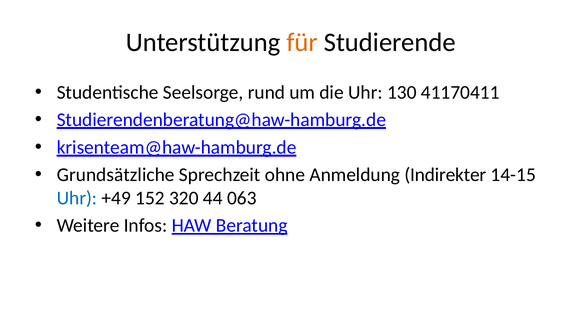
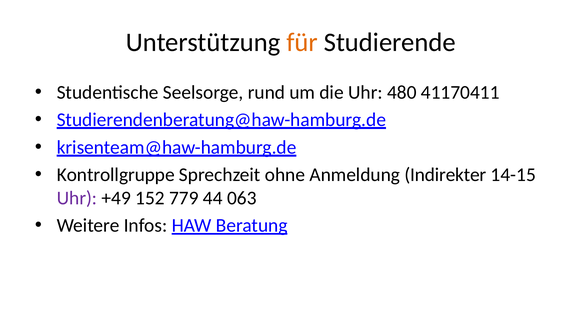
130: 130 -> 480
Grundsätzliche: Grundsätzliche -> Kontrollgruppe
Uhr at (77, 198) colour: blue -> purple
320: 320 -> 779
